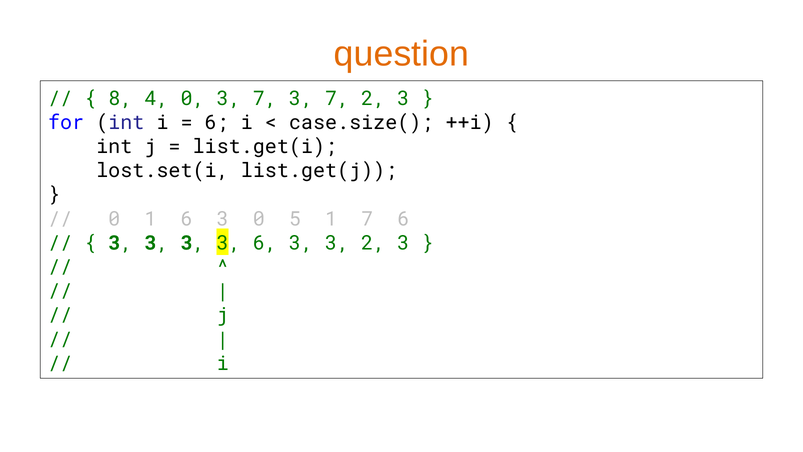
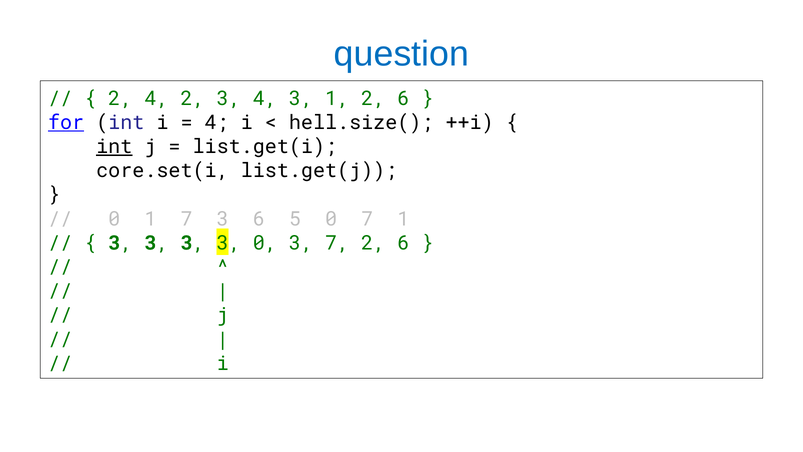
question colour: orange -> blue
8 at (120, 98): 8 -> 2
4 0: 0 -> 2
7 at (265, 98): 7 -> 4
7 at (337, 98): 7 -> 1
3 at (403, 98): 3 -> 6
for underline: none -> present
6 at (217, 122): 6 -> 4
case.size(: case.size( -> hell.size(
int at (114, 147) underline: none -> present
lost.set(i: lost.set(i -> core.set(i
1 6: 6 -> 7
0 at (259, 219): 0 -> 6
5 1: 1 -> 0
7 6: 6 -> 1
3 6: 6 -> 0
3 at (337, 243): 3 -> 7
3 at (403, 243): 3 -> 6
